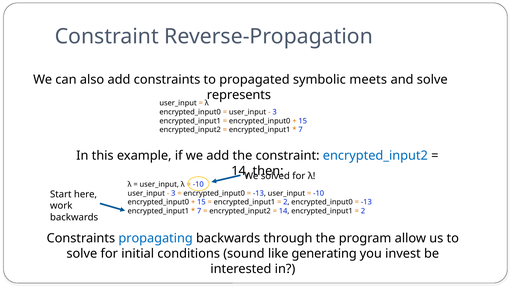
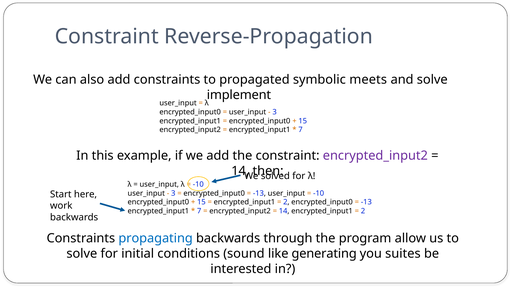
represents: represents -> implement
encrypted_input2 at (375, 156) colour: blue -> purple
invest: invest -> suites
